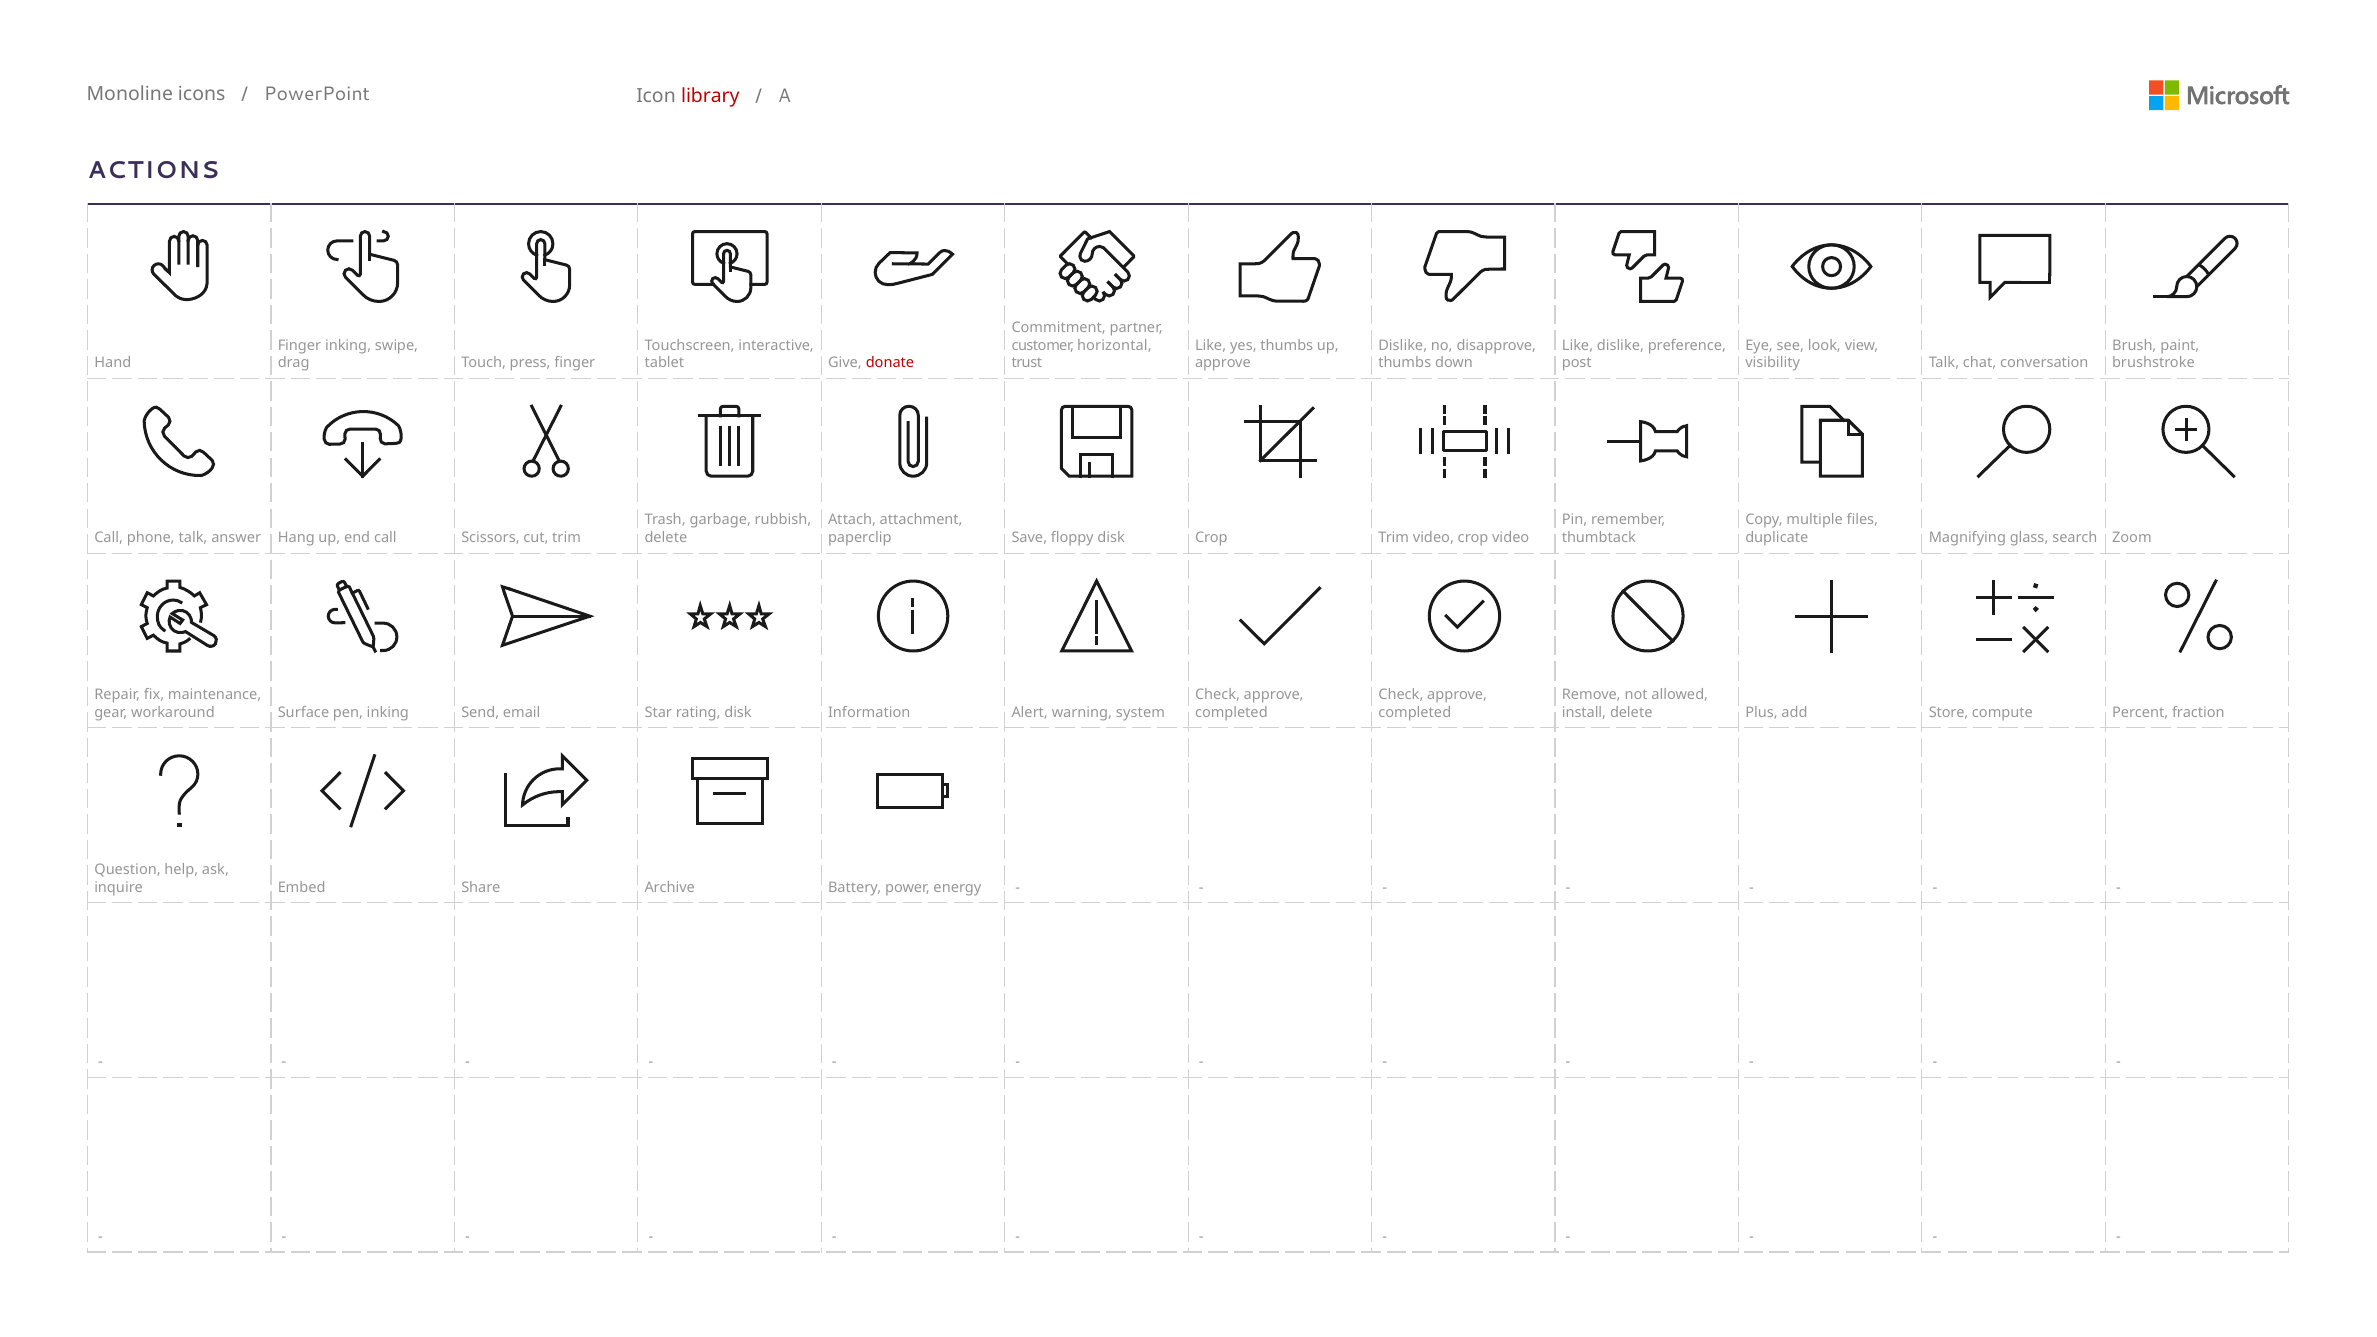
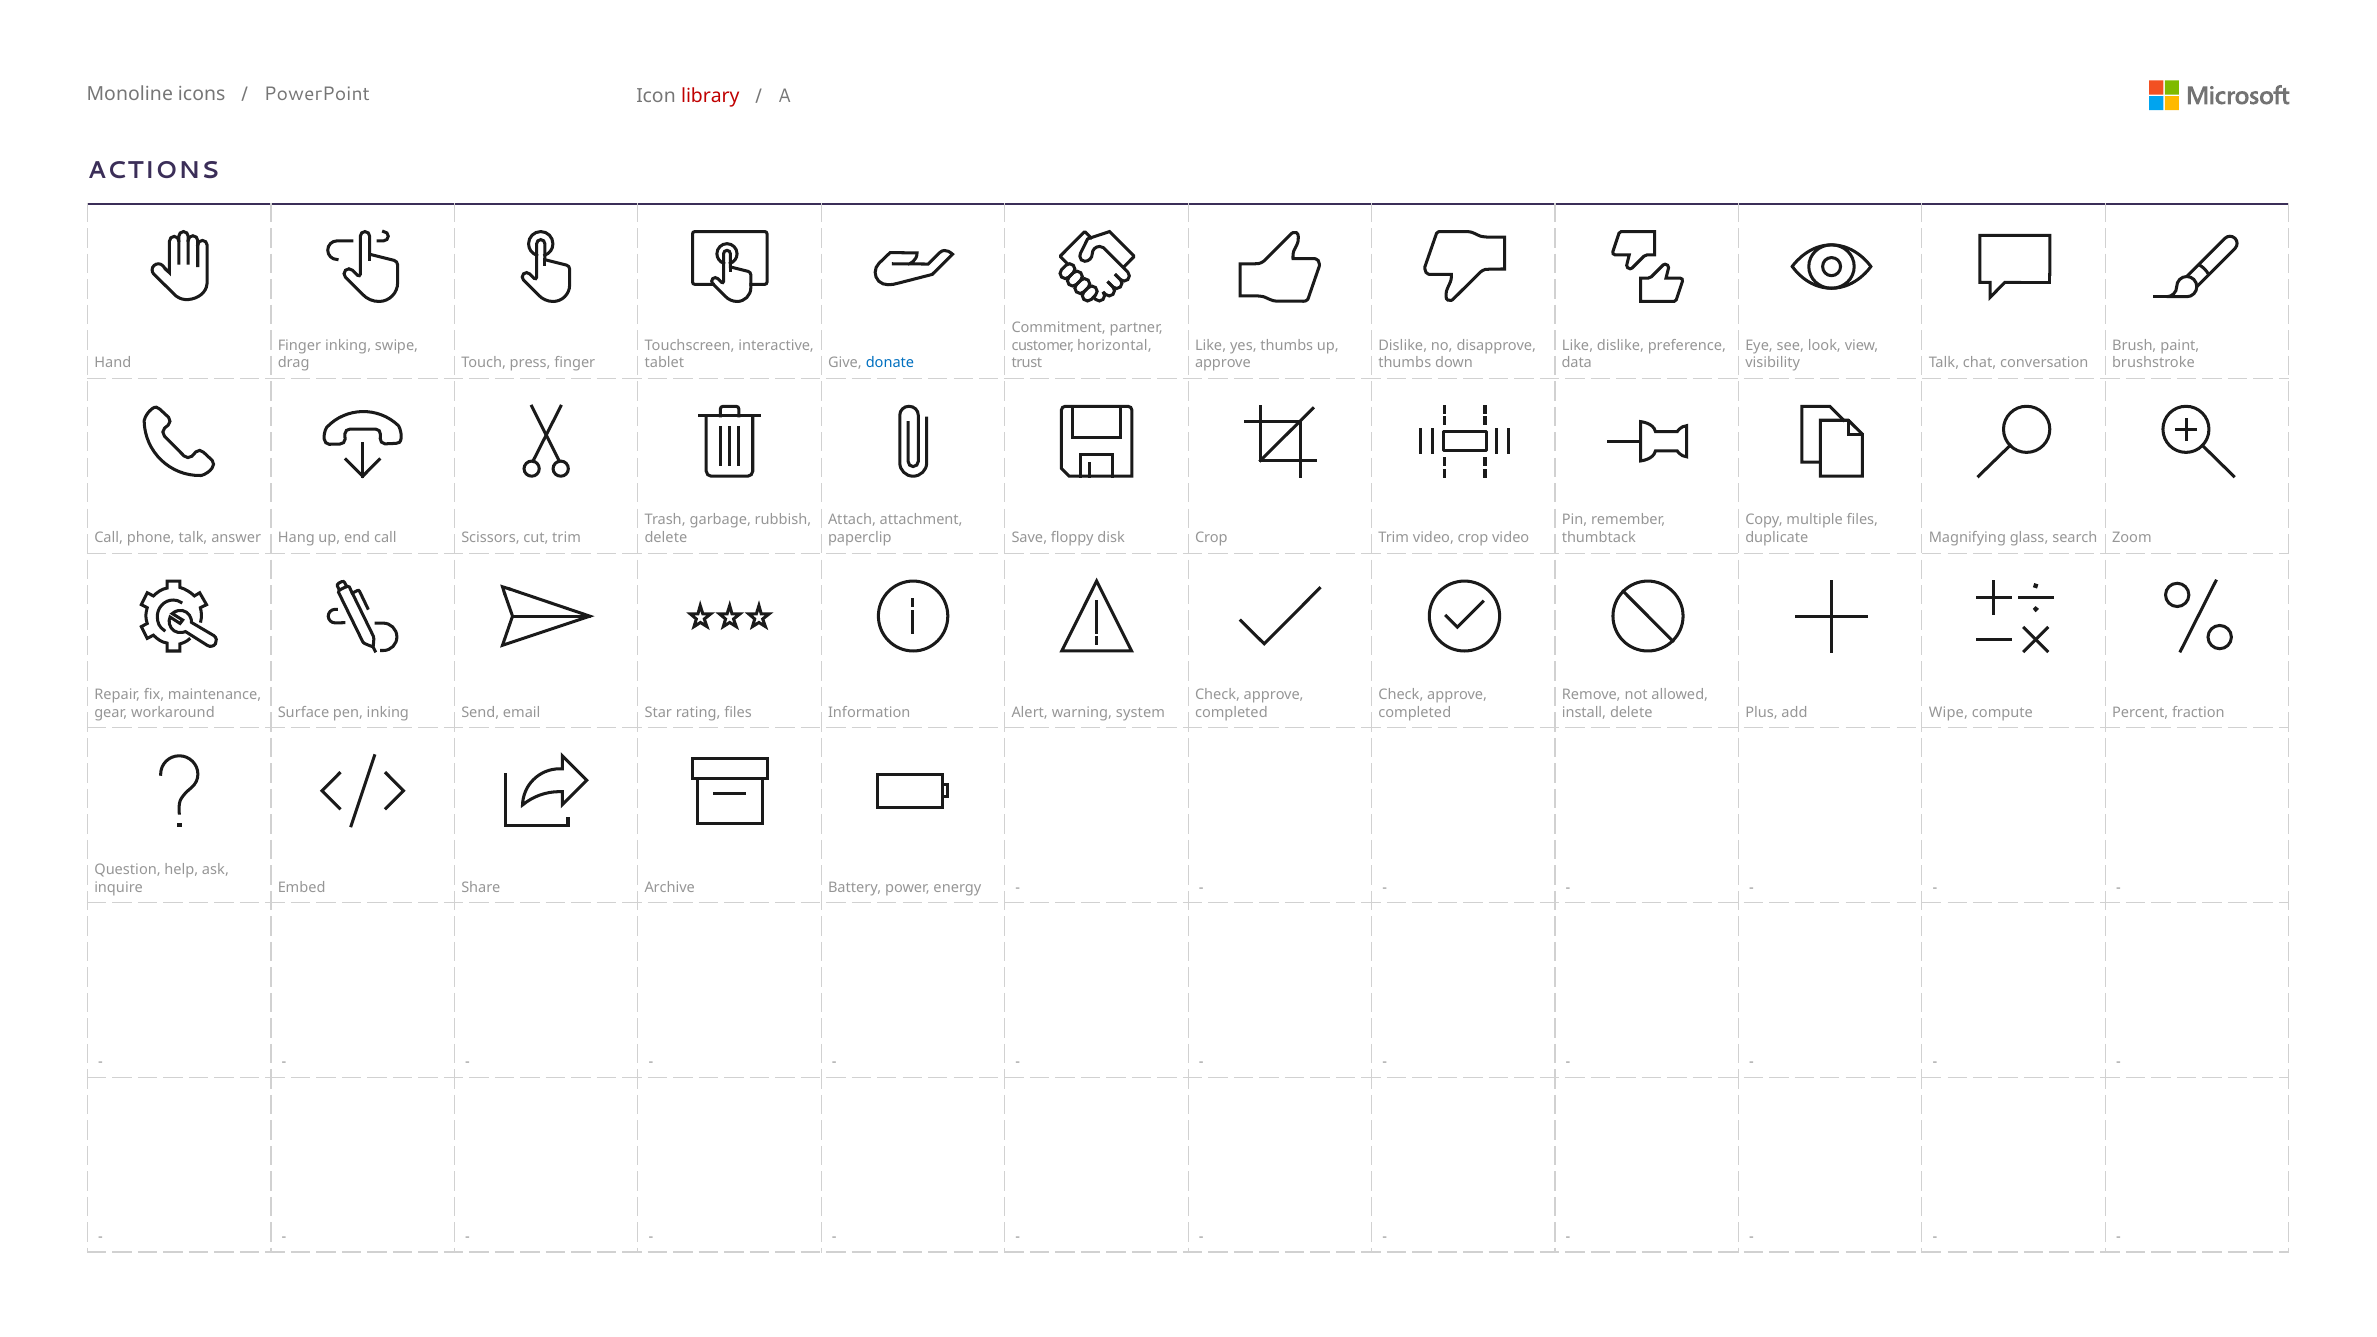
donate colour: red -> blue
post: post -> data
rating disk: disk -> files
Store: Store -> Wipe
